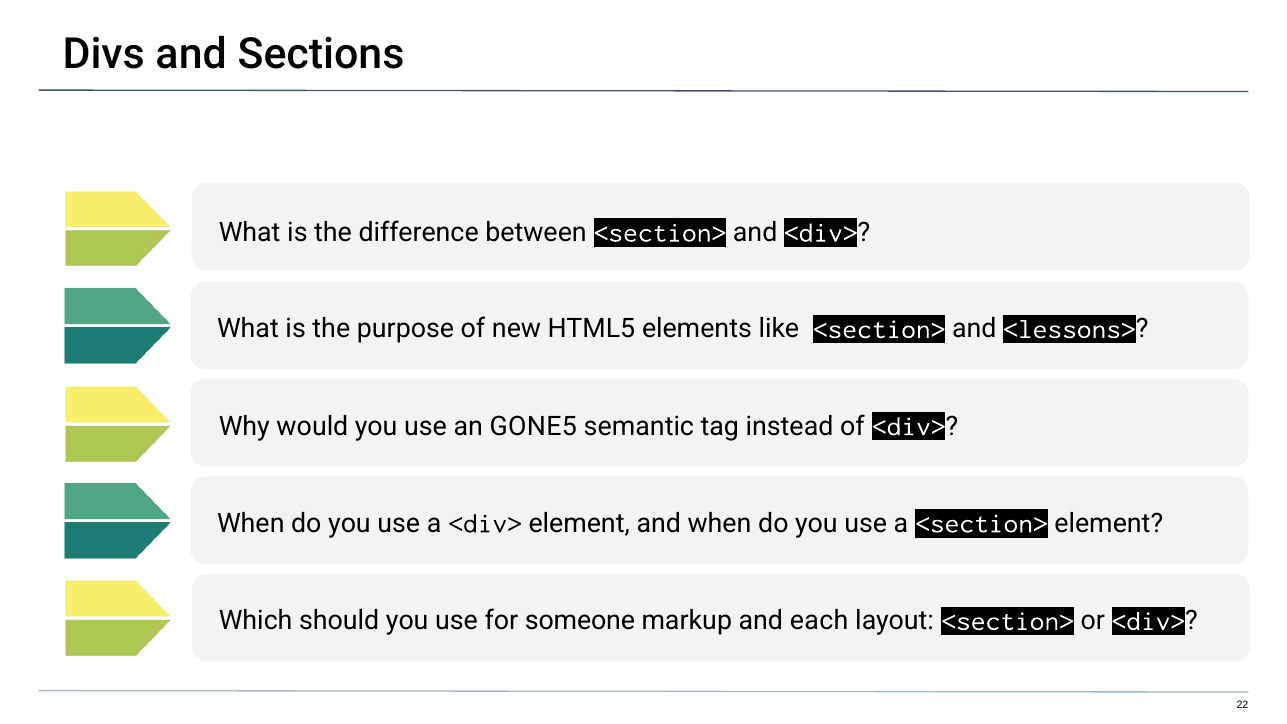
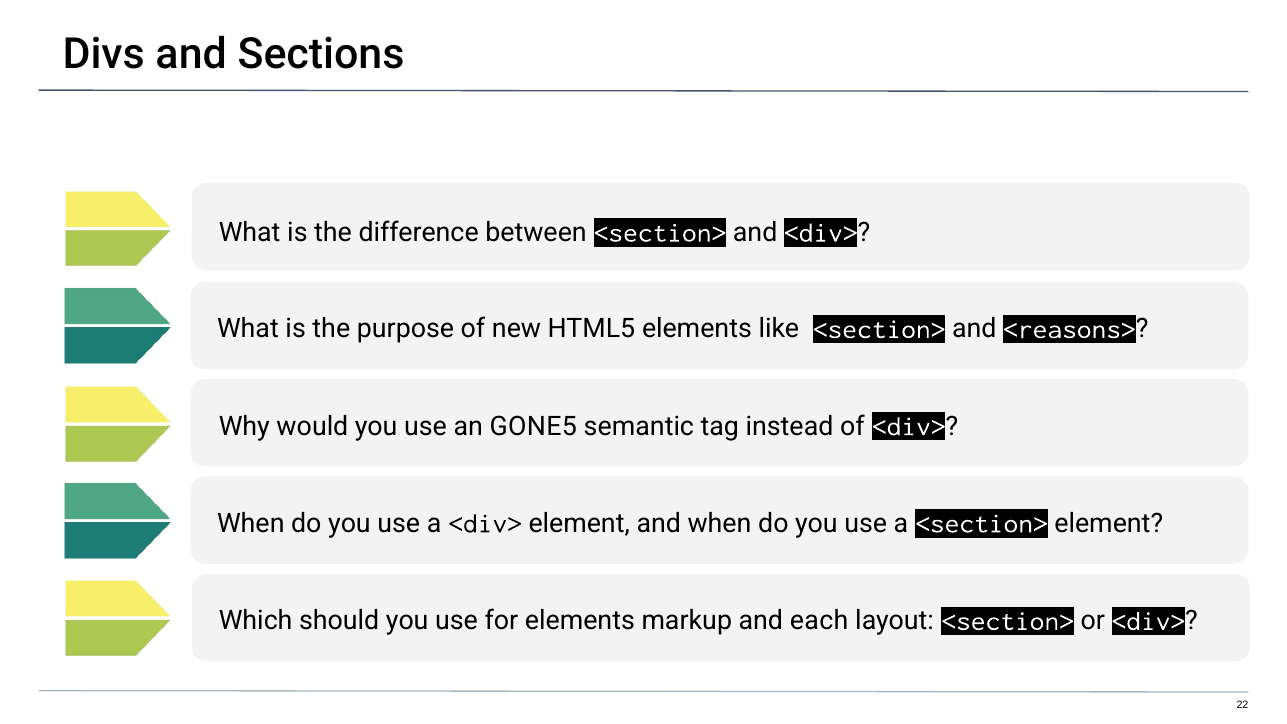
<lessons>: <lessons> -> <reasons>
for someone: someone -> elements
